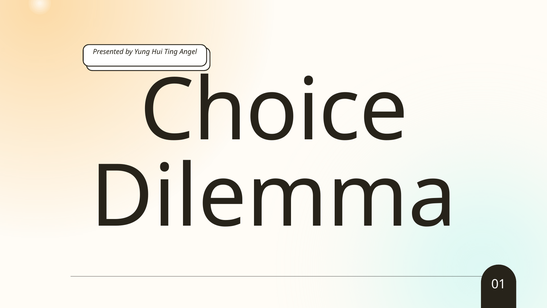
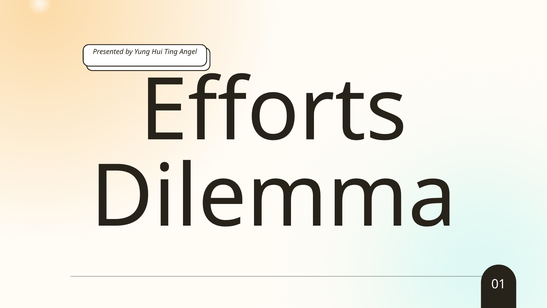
Choice: Choice -> Efforts
